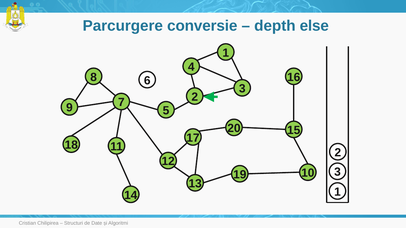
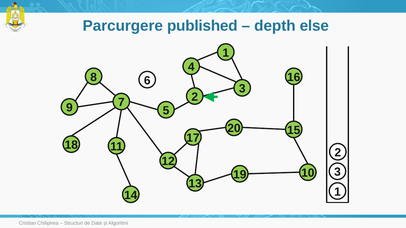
conversie: conversie -> published
